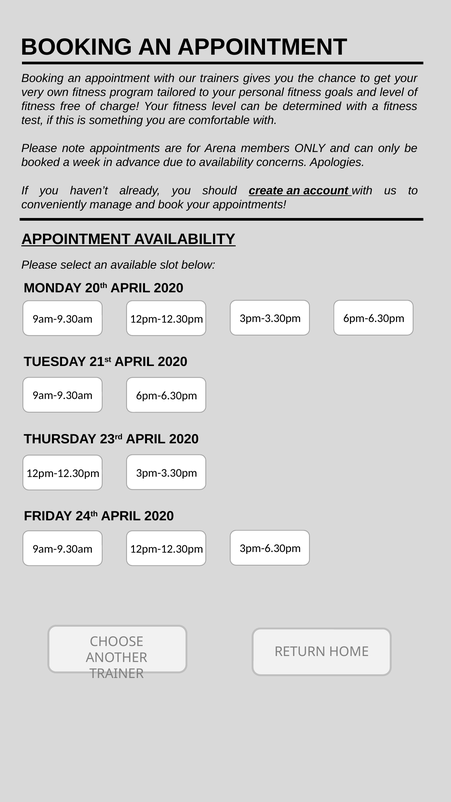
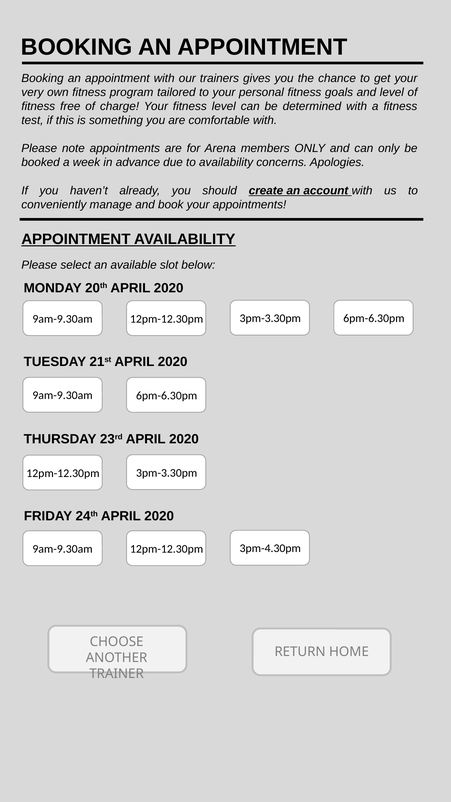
3pm-6.30pm: 3pm-6.30pm -> 3pm-4.30pm
